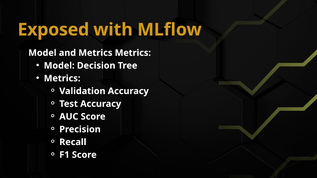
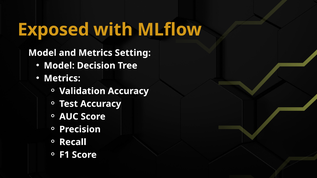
Metrics Metrics: Metrics -> Setting
